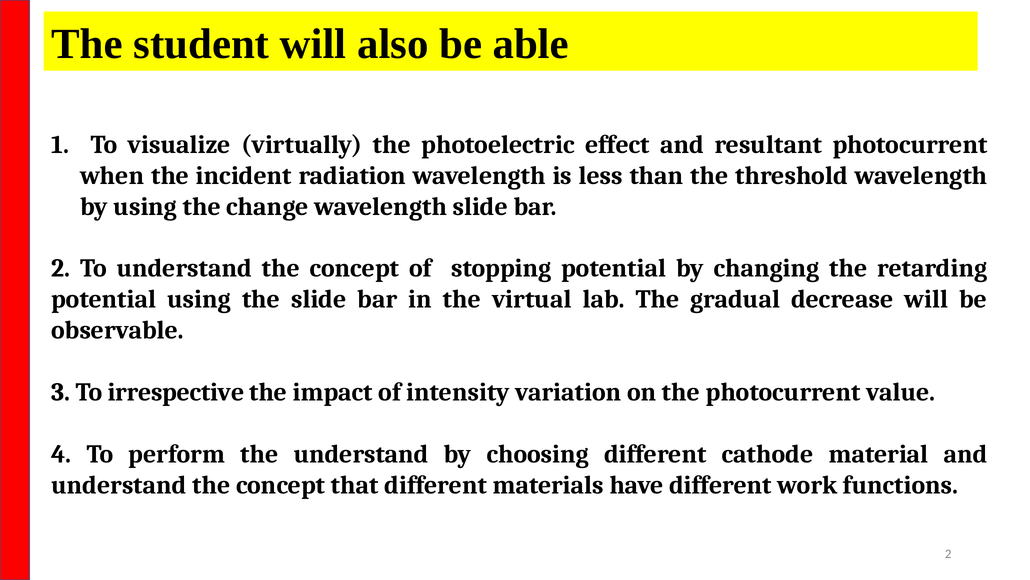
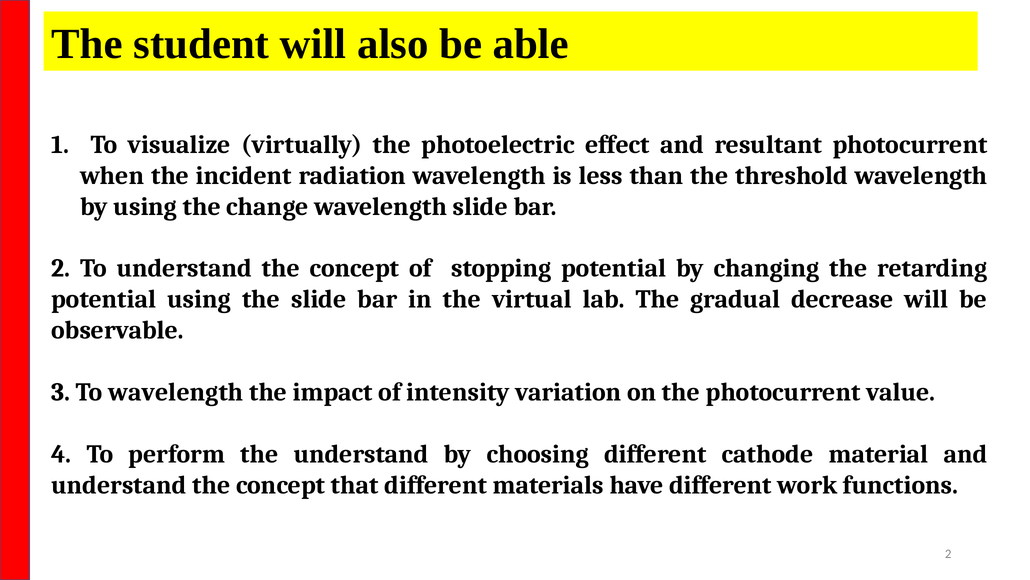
To irrespective: irrespective -> wavelength
